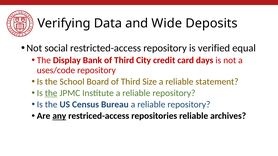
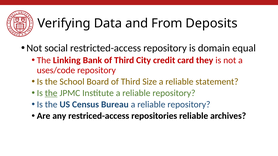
Wide: Wide -> From
verified: verified -> domain
Display: Display -> Linking
days: days -> they
any underline: present -> none
